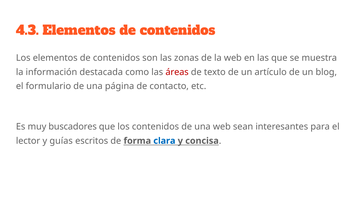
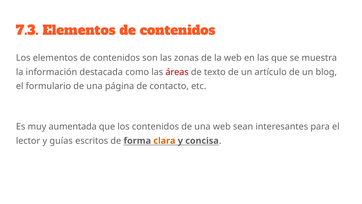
4.3: 4.3 -> 7.3
buscadores: buscadores -> aumentada
clara colour: blue -> orange
